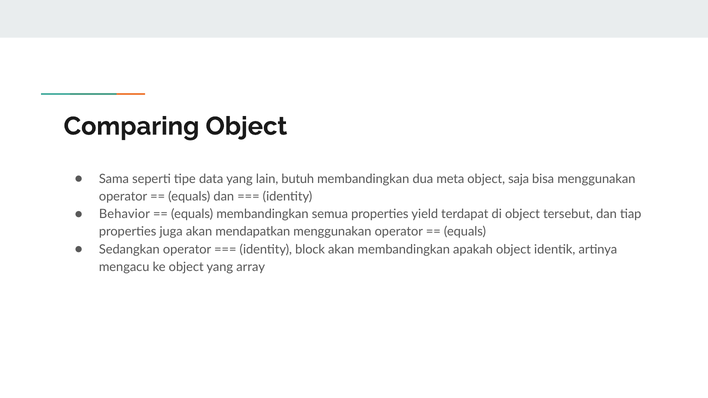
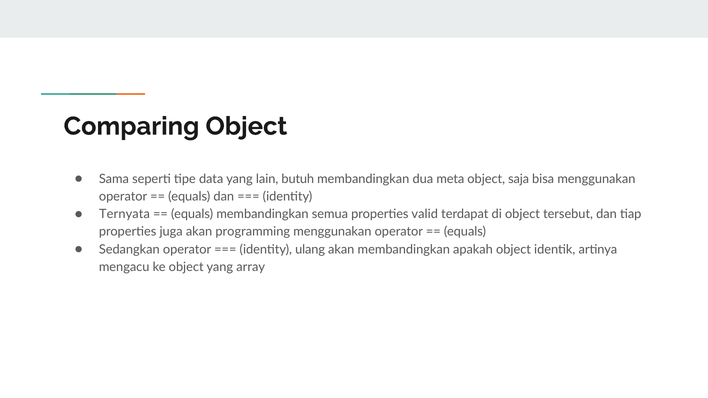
Behavior: Behavior -> Ternyata
yield: yield -> valid
mendapatkan: mendapatkan -> programming
block: block -> ulang
